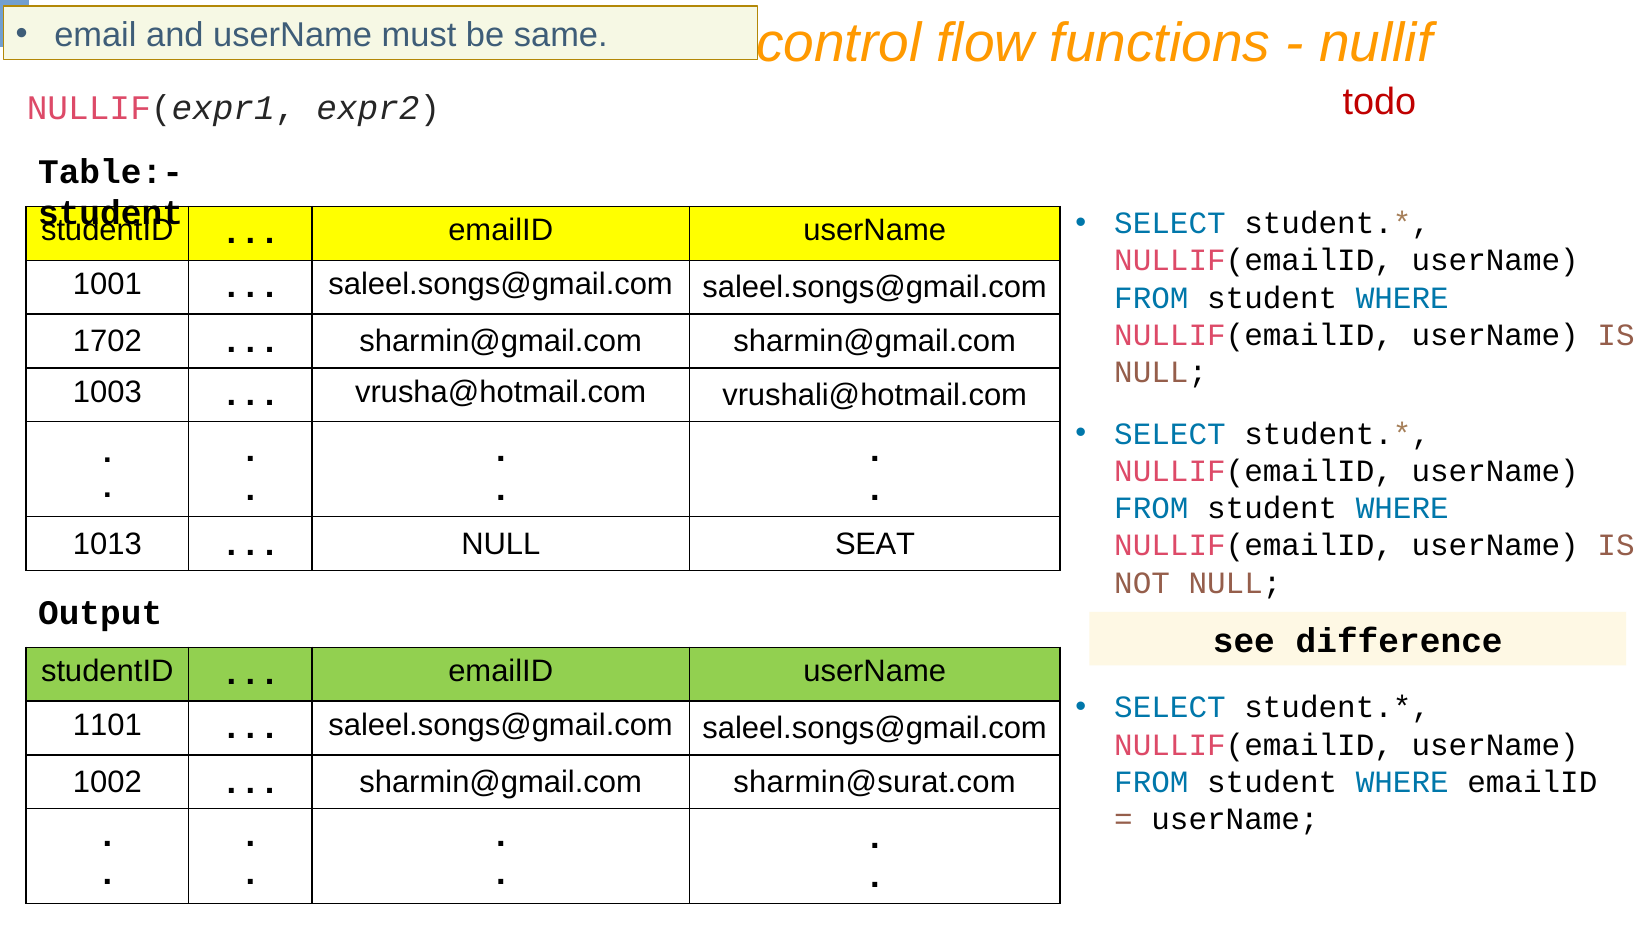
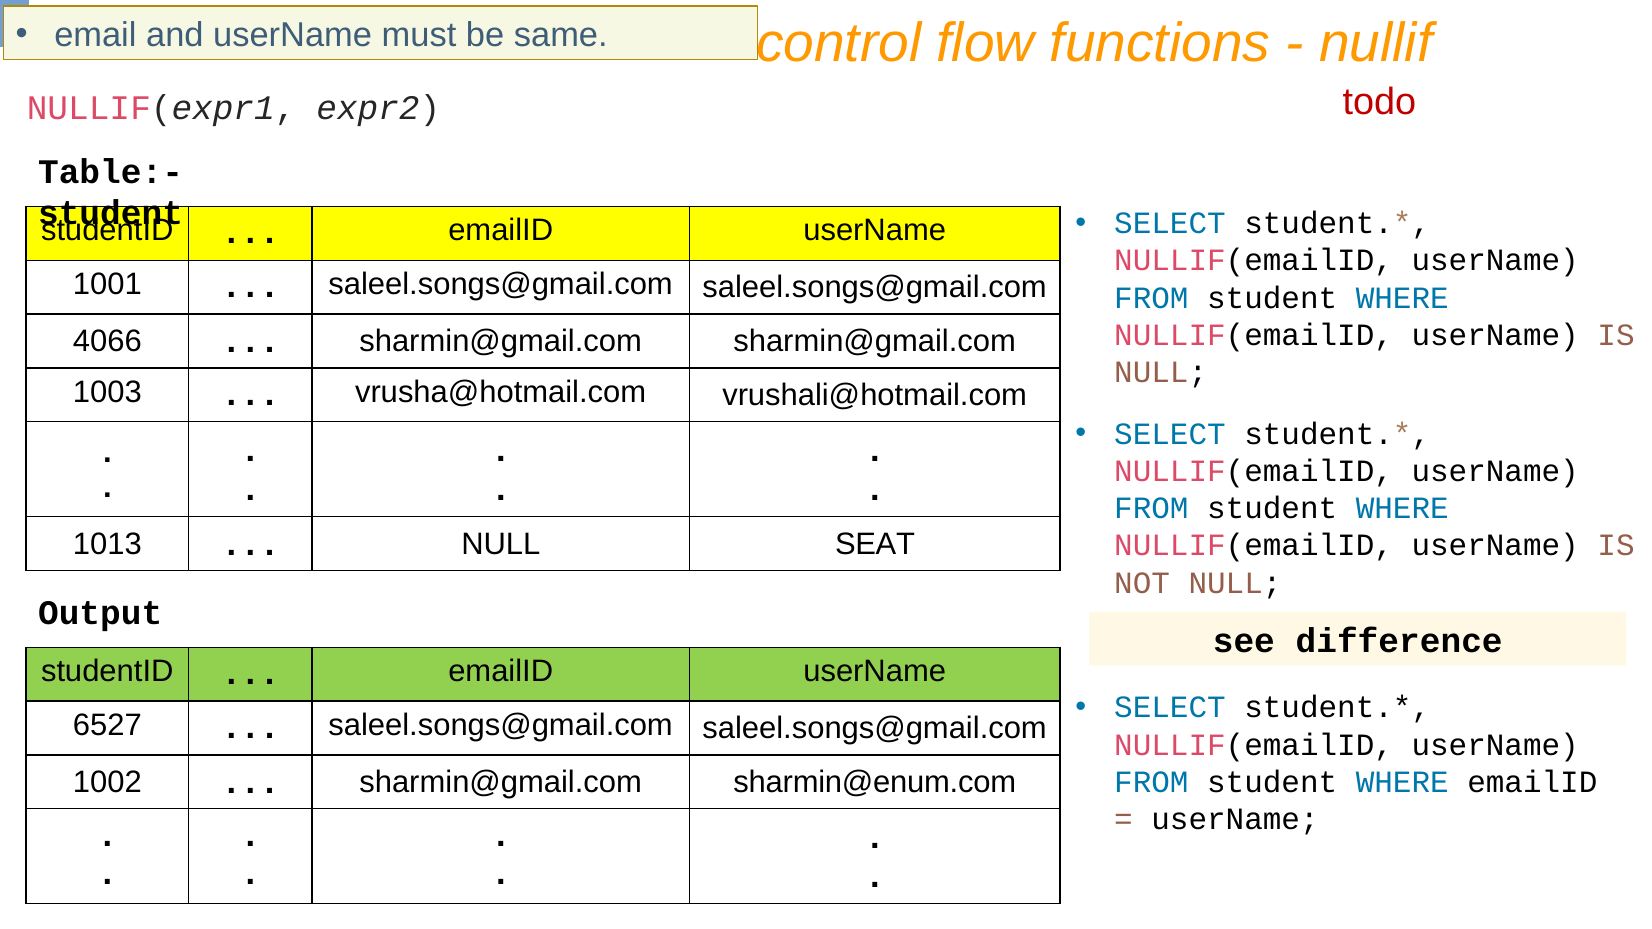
1702: 1702 -> 4066
1101: 1101 -> 6527
sharmin@surat.com: sharmin@surat.com -> sharmin@enum.com
